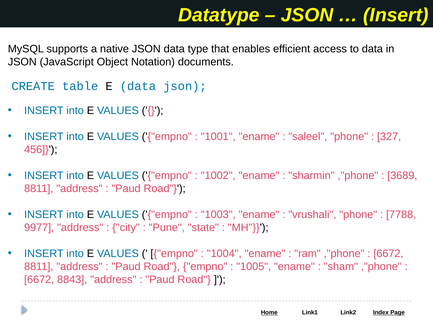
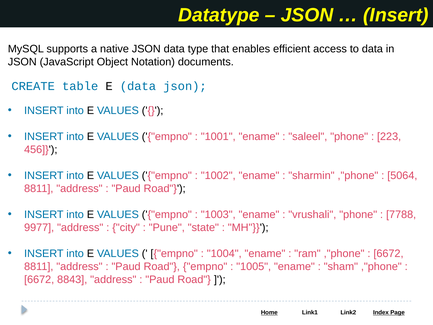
327: 327 -> 223
3689: 3689 -> 5064
